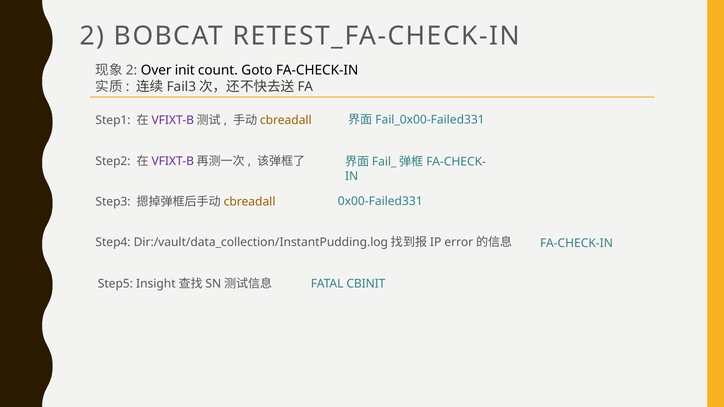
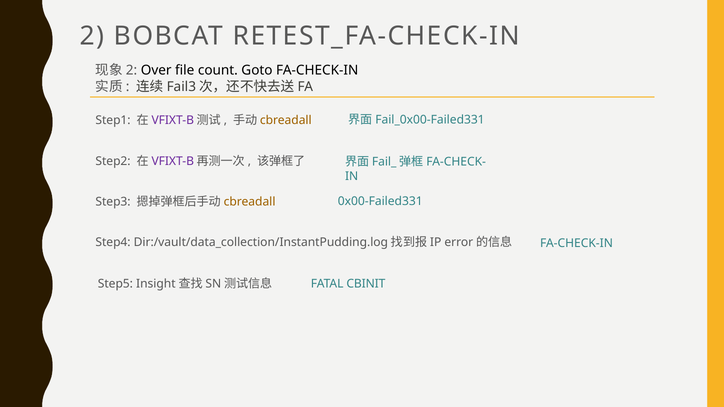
init: init -> file
